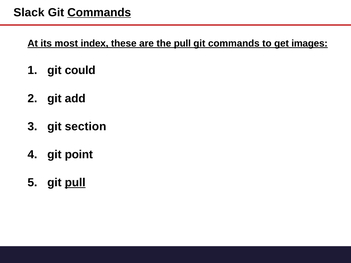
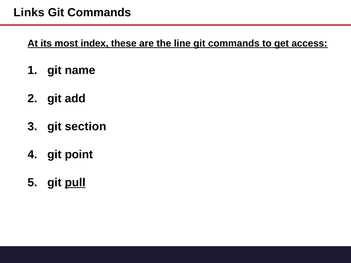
Slack: Slack -> Links
Commands at (99, 12) underline: present -> none
the pull: pull -> line
images: images -> access
could: could -> name
